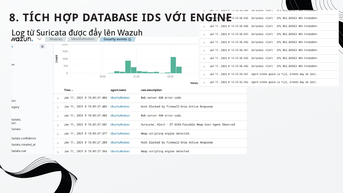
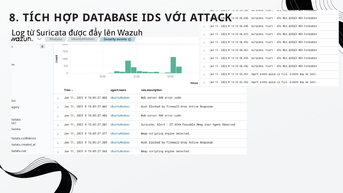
ENGINE: ENGINE -> ATTACK
